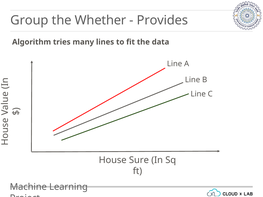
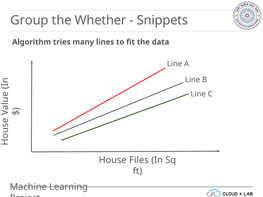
Provides: Provides -> Snippets
Sure: Sure -> Files
